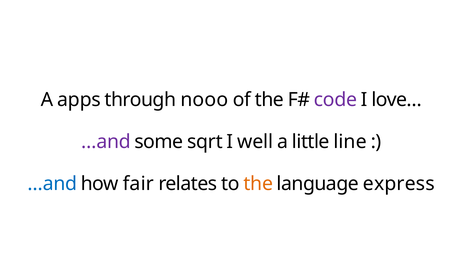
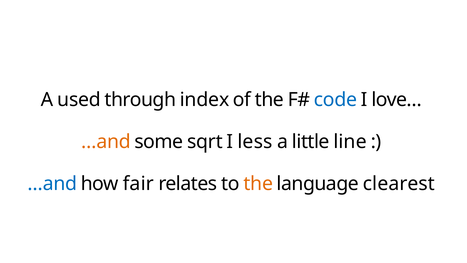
apps: apps -> used
nooo: nooo -> index
code colour: purple -> blue
…and at (106, 142) colour: purple -> orange
well: well -> less
express: express -> clearest
